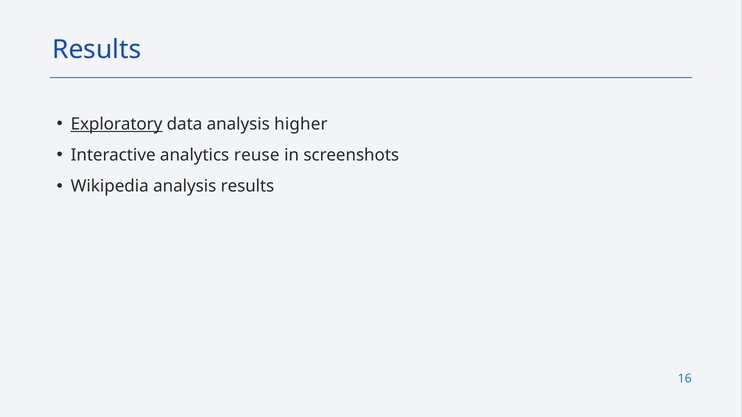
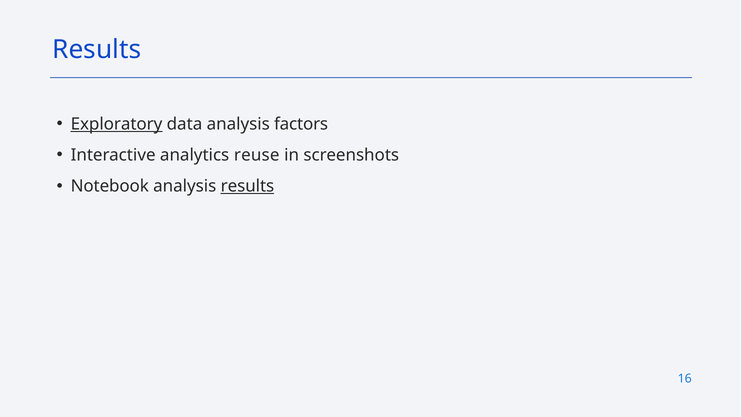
higher: higher -> factors
Wikipedia: Wikipedia -> Notebook
results at (247, 187) underline: none -> present
